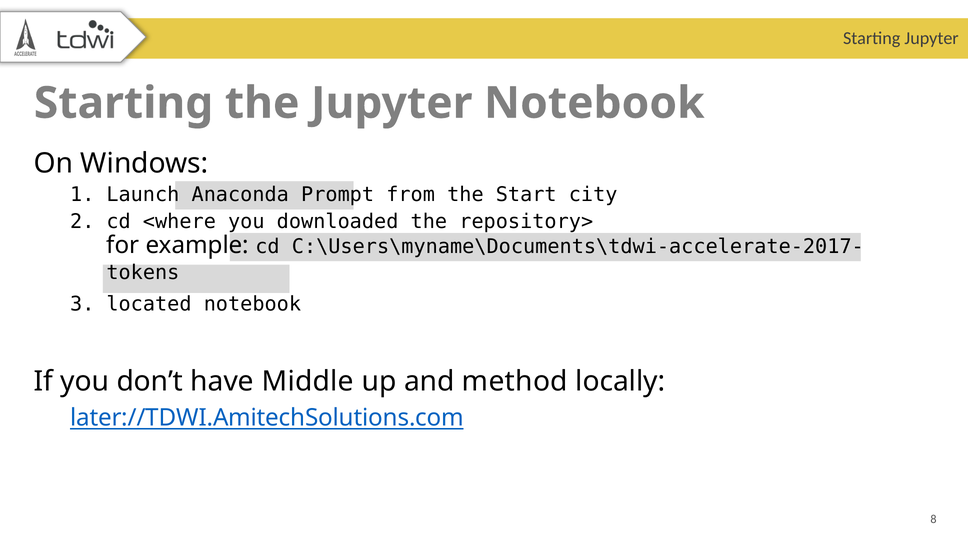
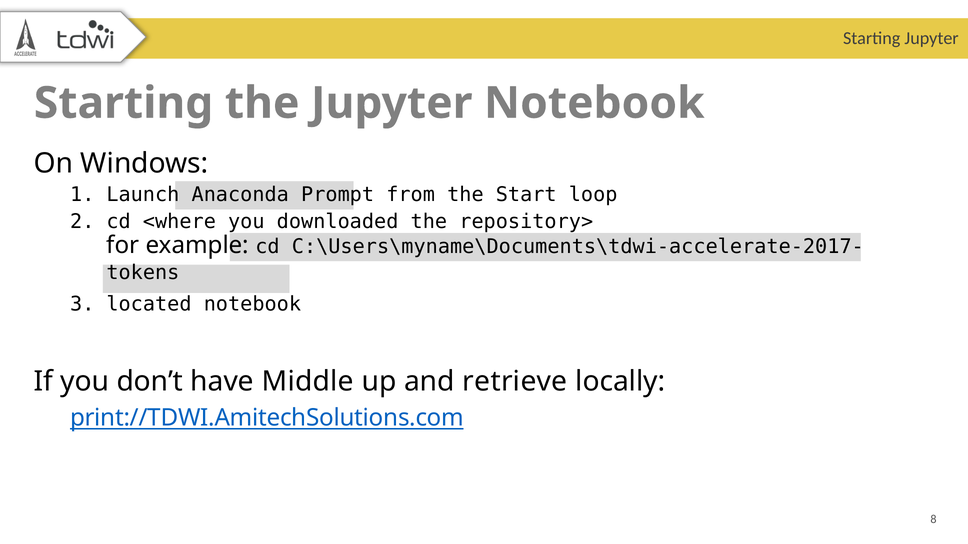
city: city -> loop
method: method -> retrieve
later://TDWI.AmitechSolutions.com: later://TDWI.AmitechSolutions.com -> print://TDWI.AmitechSolutions.com
